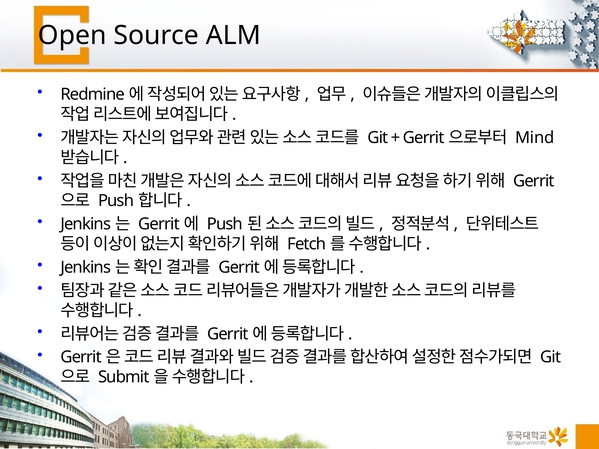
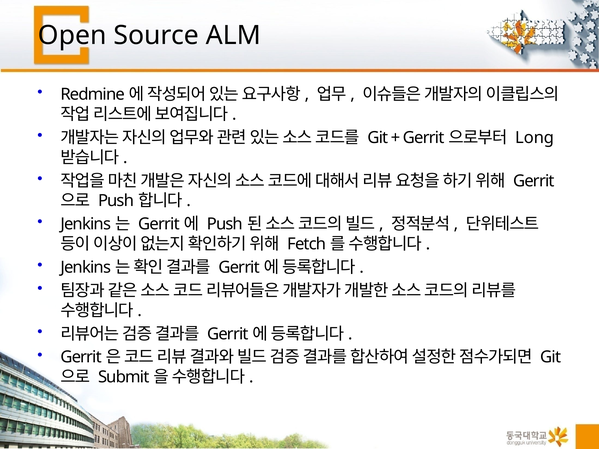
Mind: Mind -> Long
